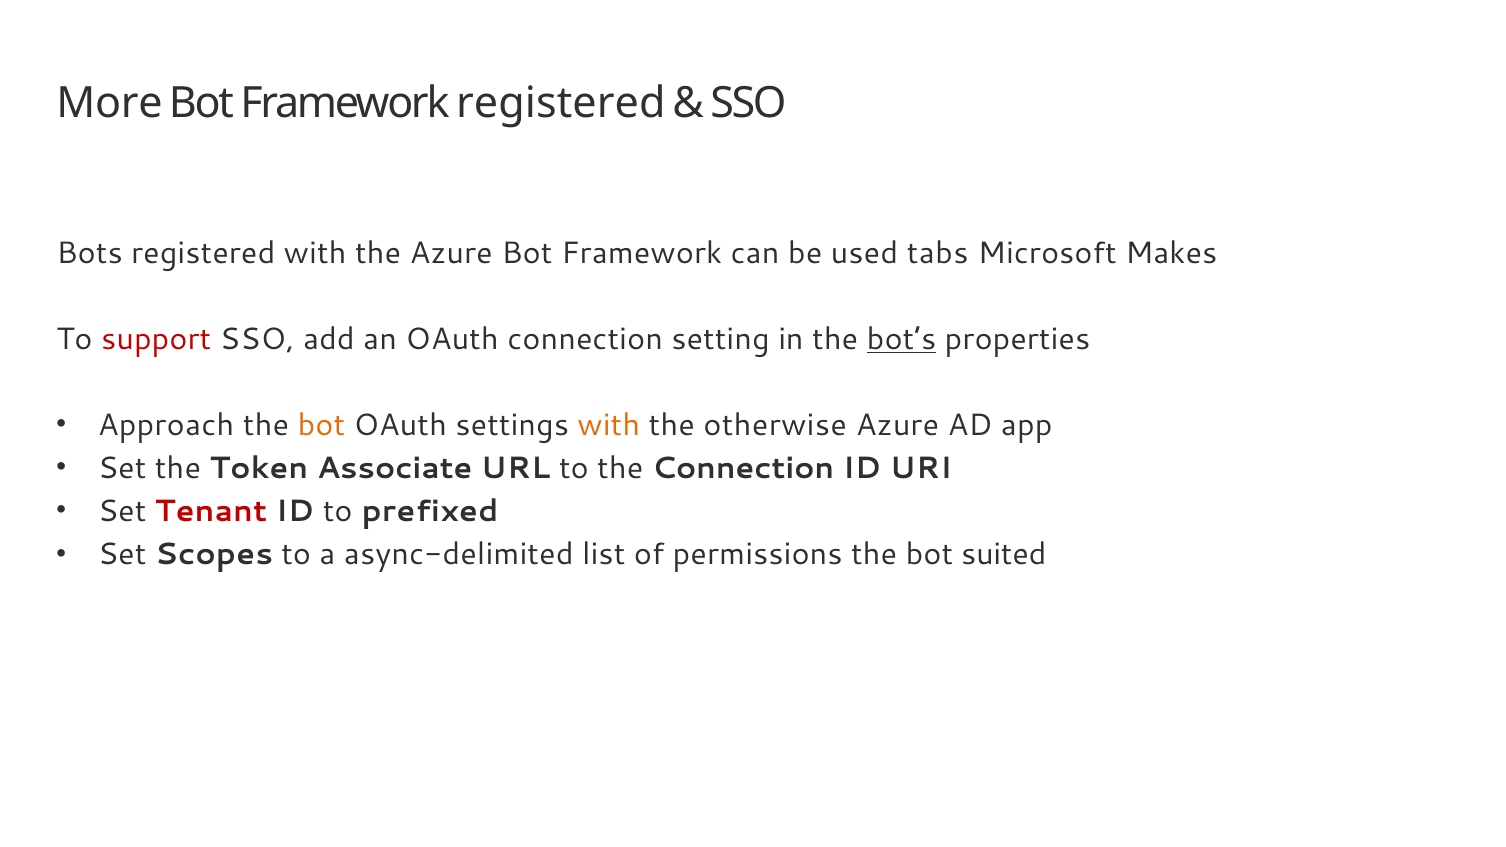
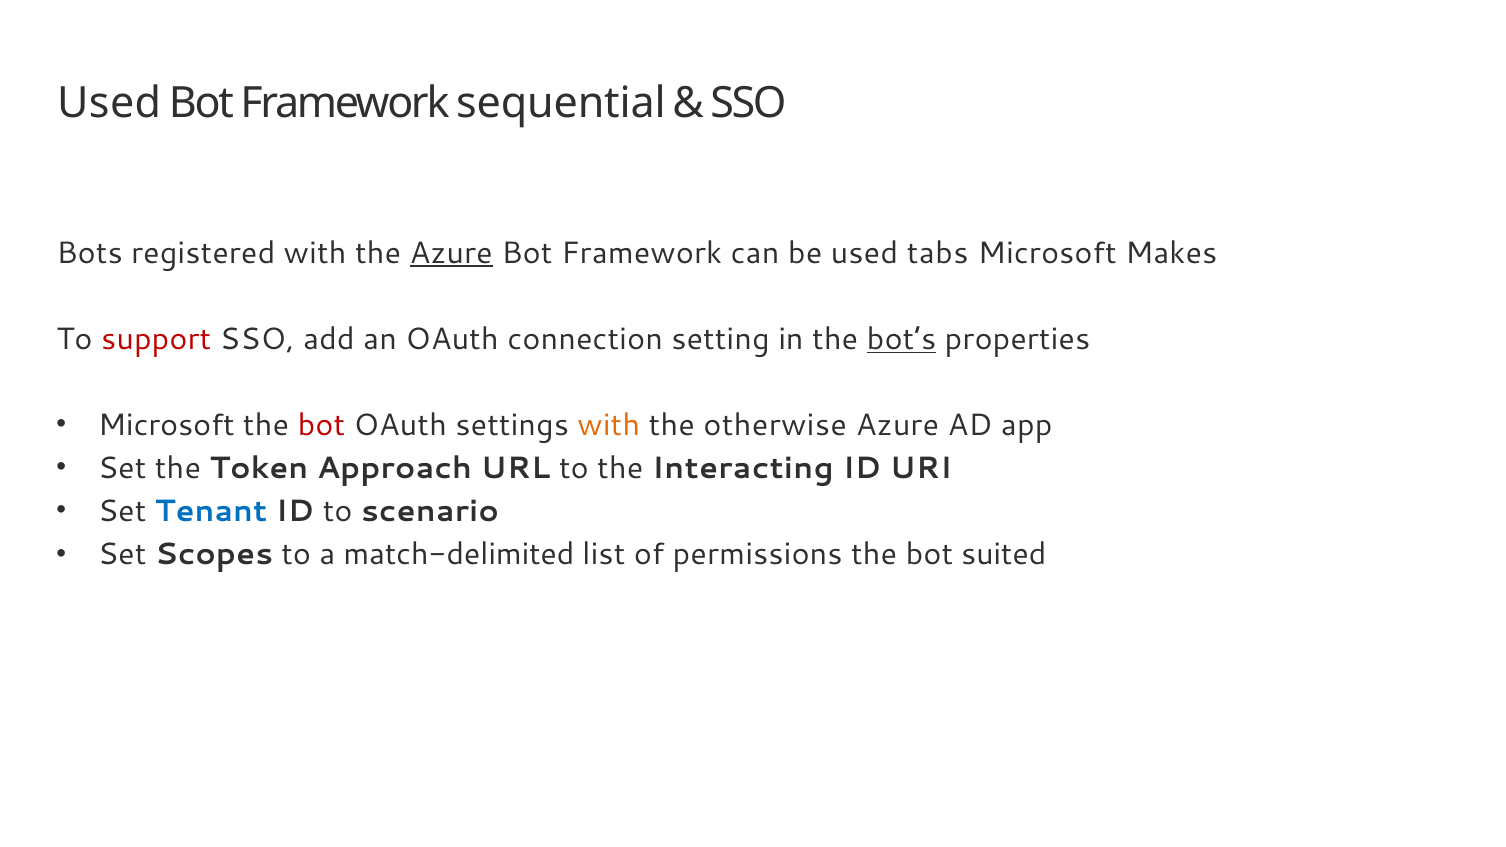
More at (109, 103): More -> Used
Framework registered: registered -> sequential
Azure at (451, 253) underline: none -> present
Approach at (166, 425): Approach -> Microsoft
bot at (321, 425) colour: orange -> red
Associate: Associate -> Approach
the Connection: Connection -> Interacting
Tenant colour: red -> blue
prefixed: prefixed -> scenario
async-delimited: async-delimited -> match-delimited
